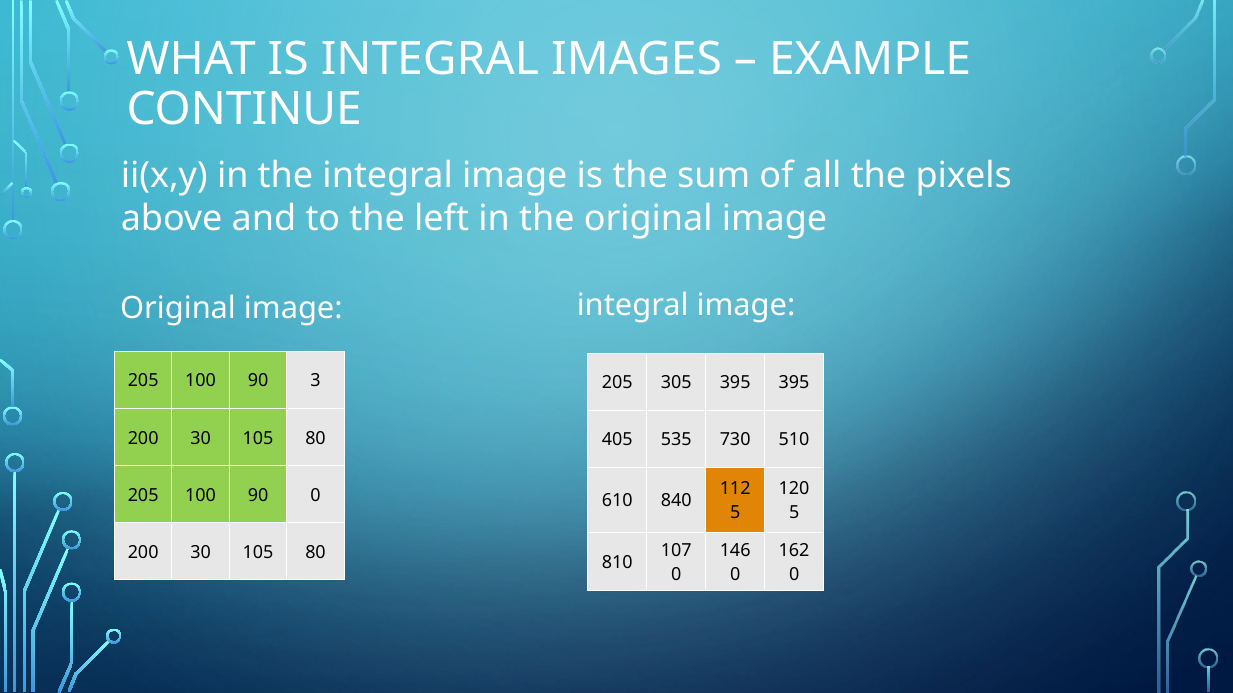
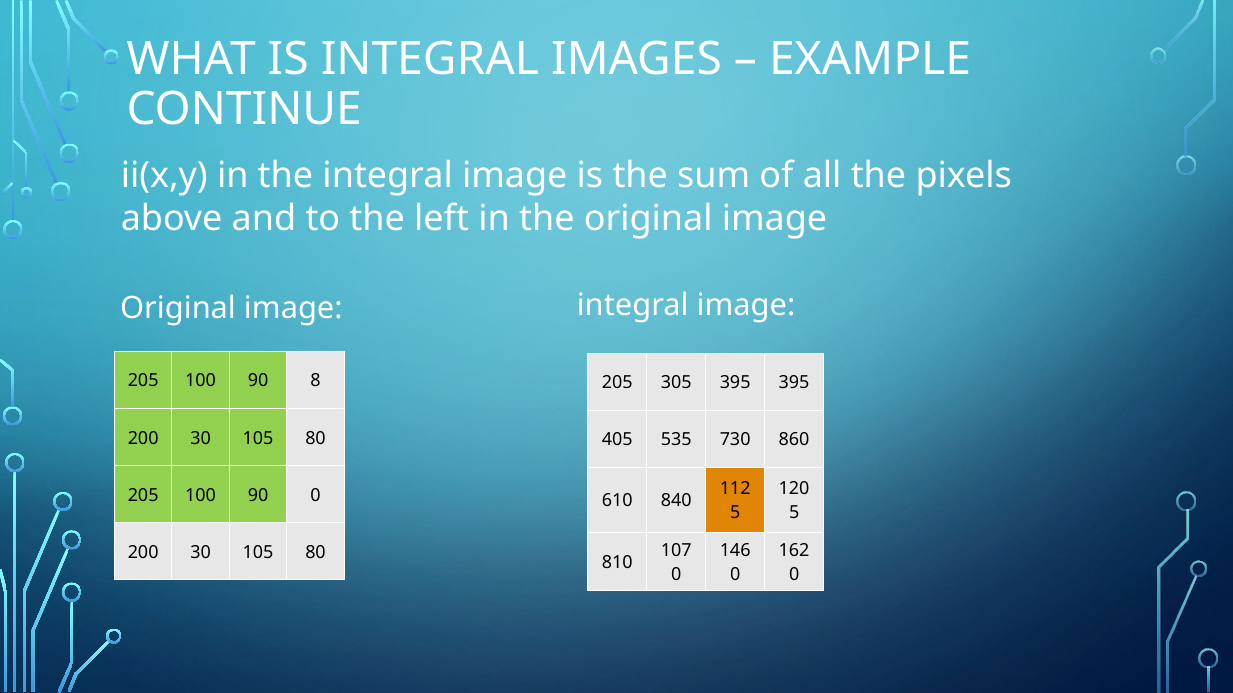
3: 3 -> 8
510: 510 -> 860
